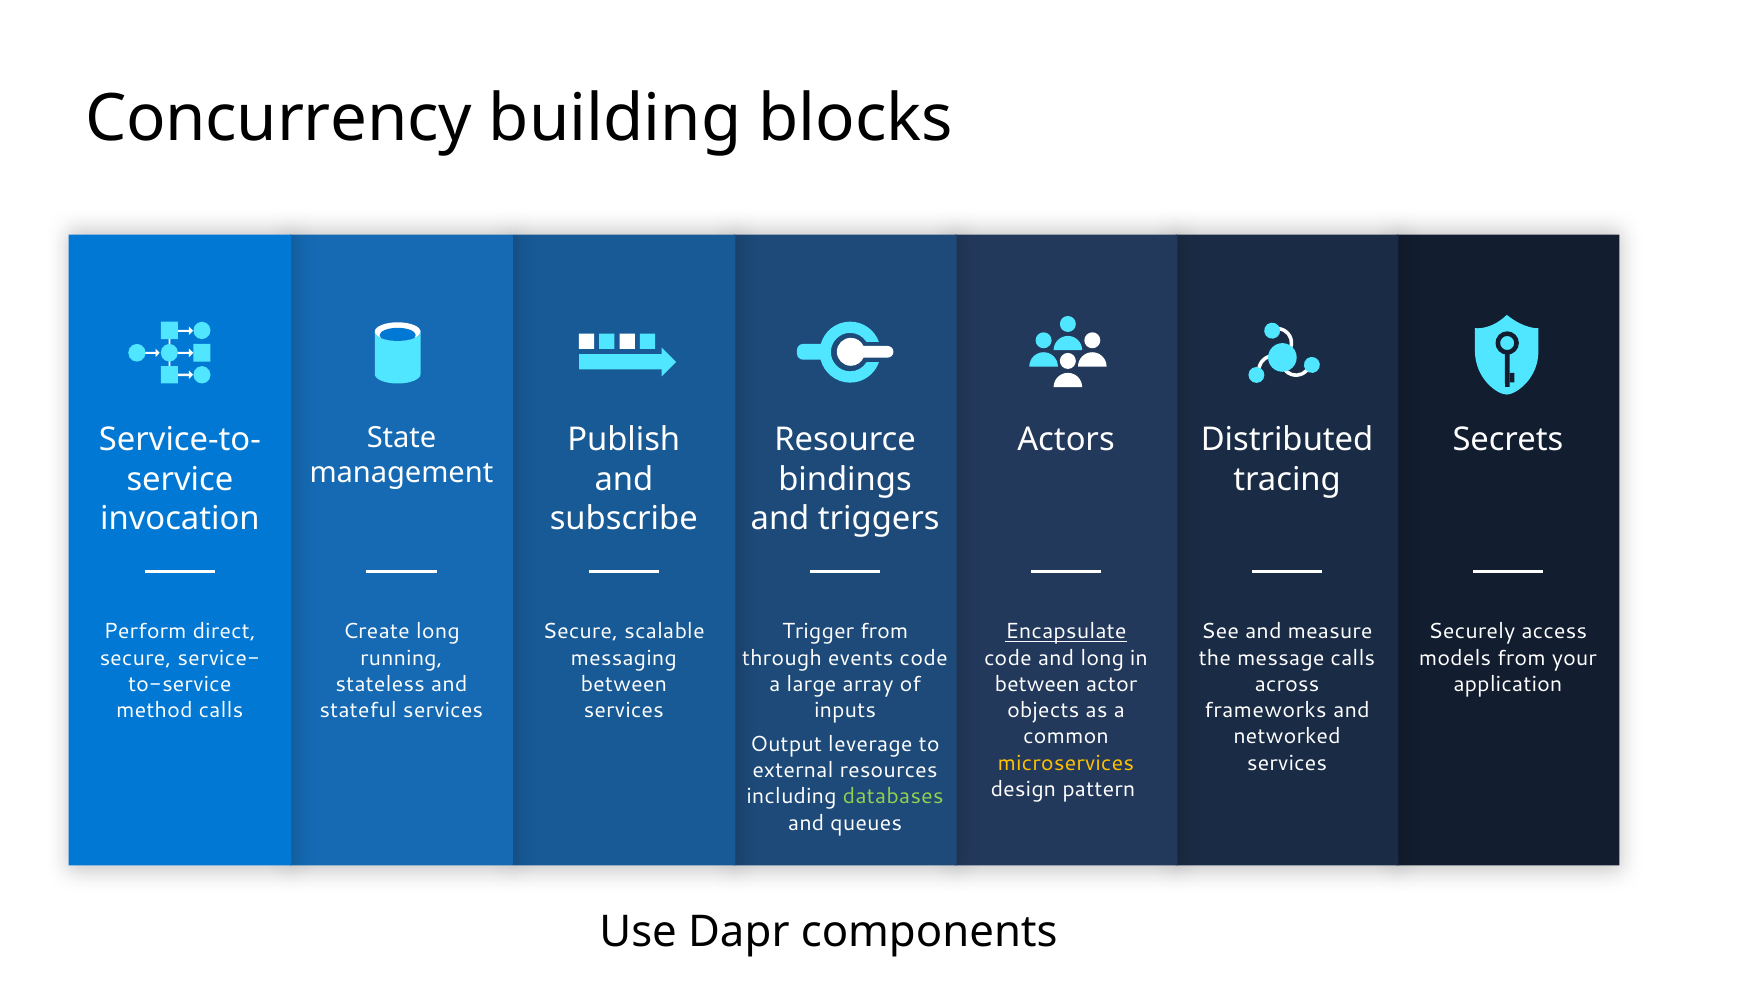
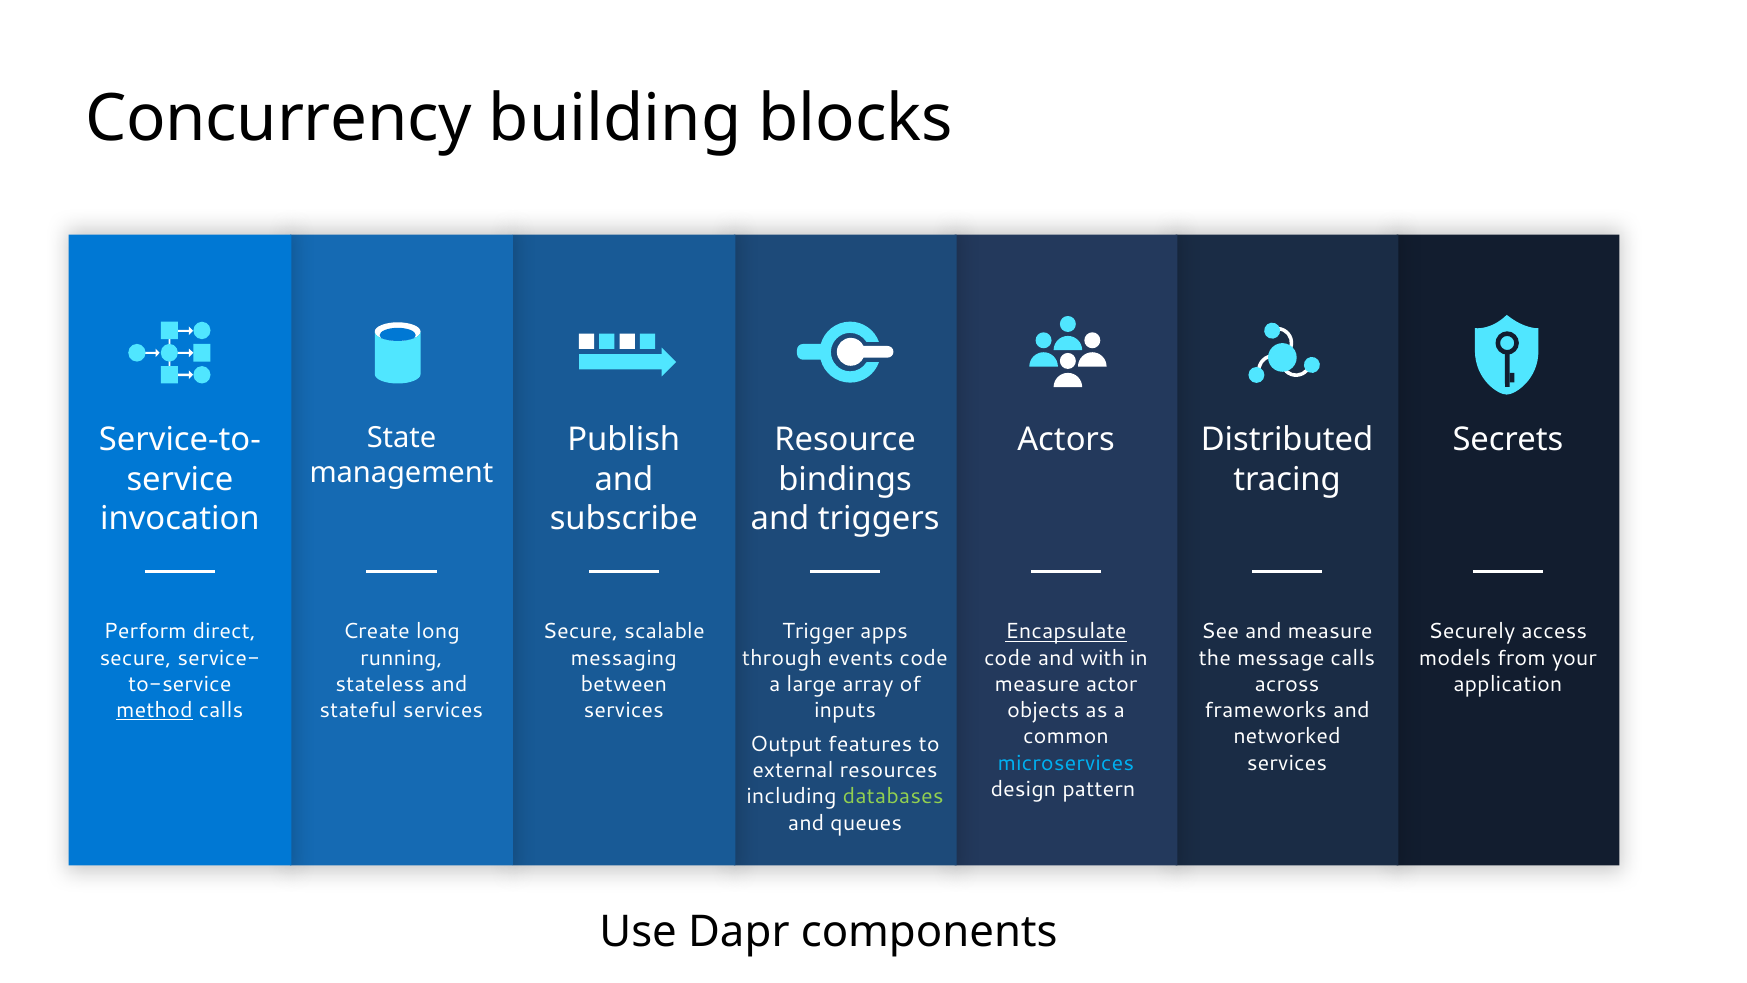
Trigger from: from -> apps
and long: long -> with
between at (1037, 684): between -> measure
method underline: none -> present
leverage: leverage -> features
microservices colour: yellow -> light blue
